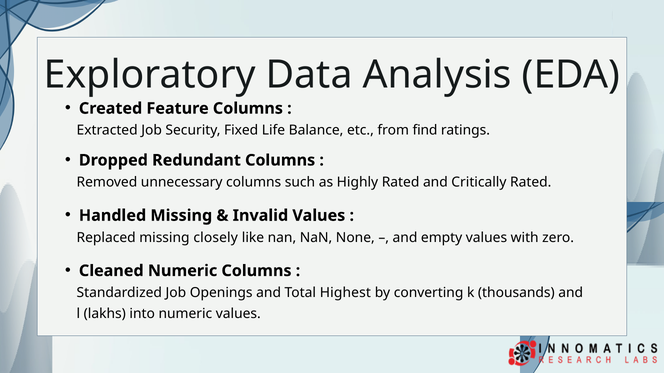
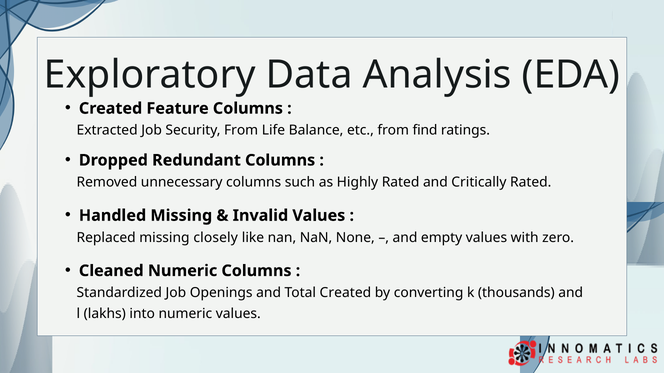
Security Fixed: Fixed -> From
Total Highest: Highest -> Created
